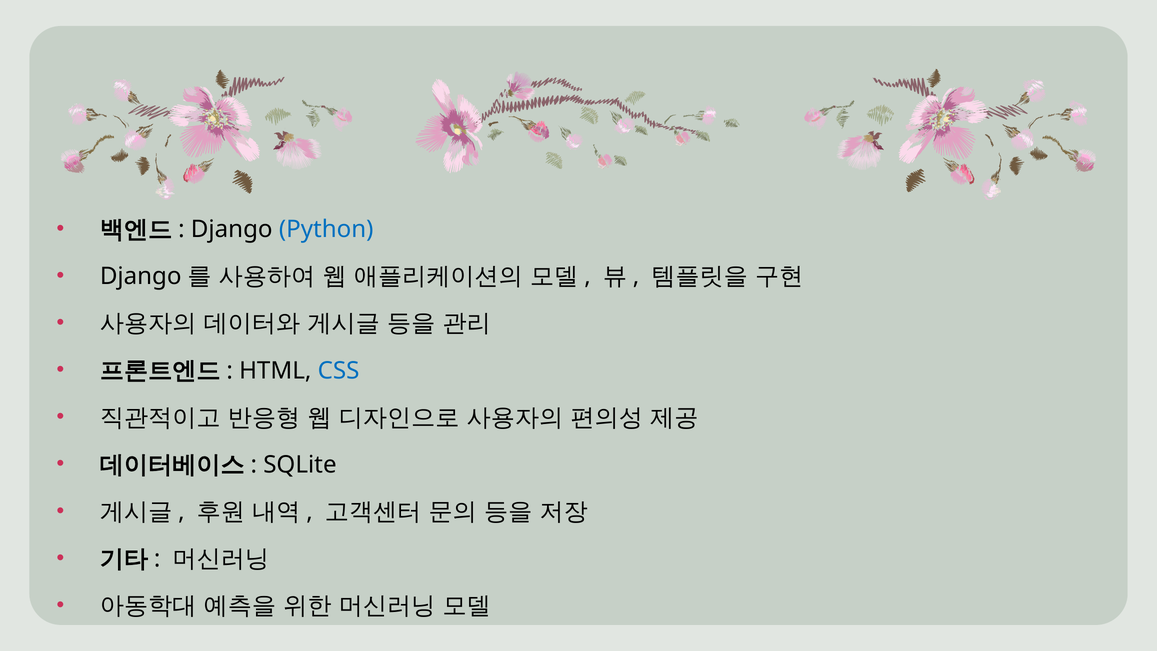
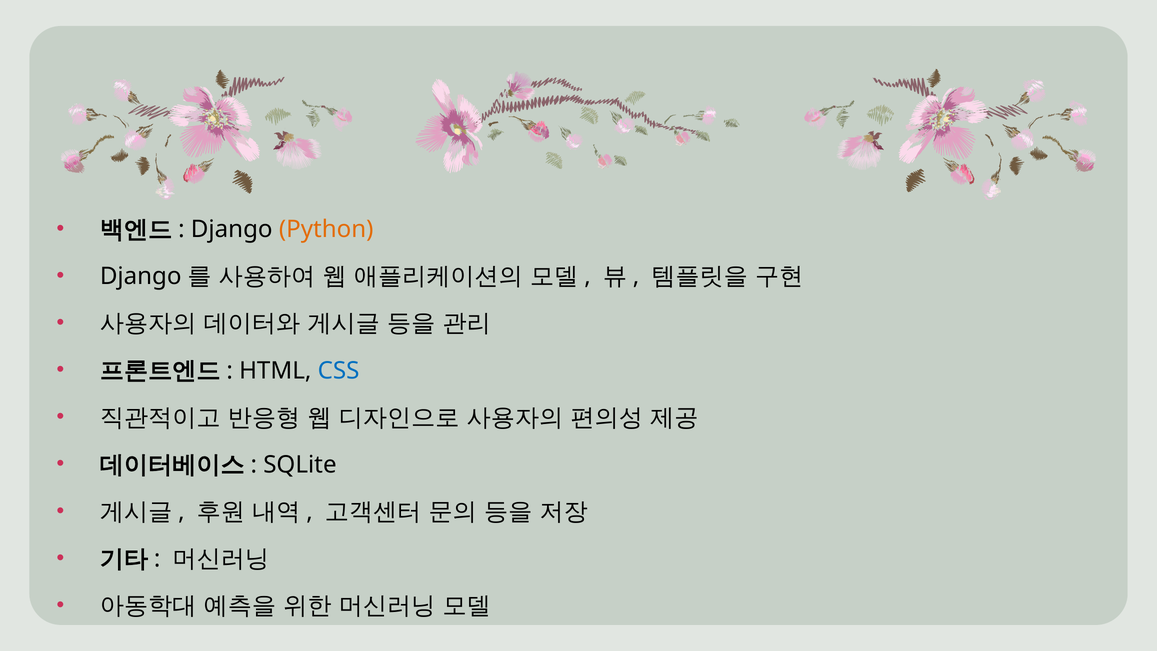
Python colour: blue -> orange
